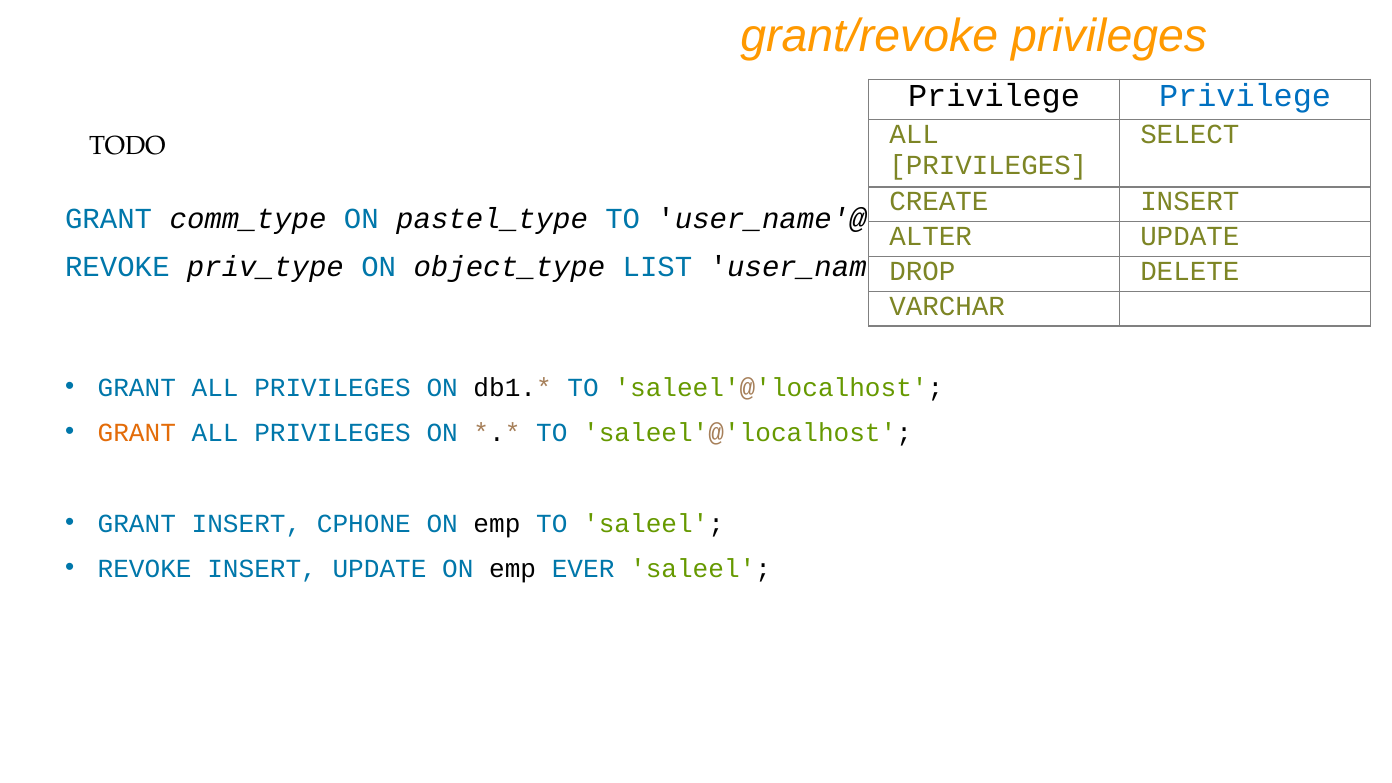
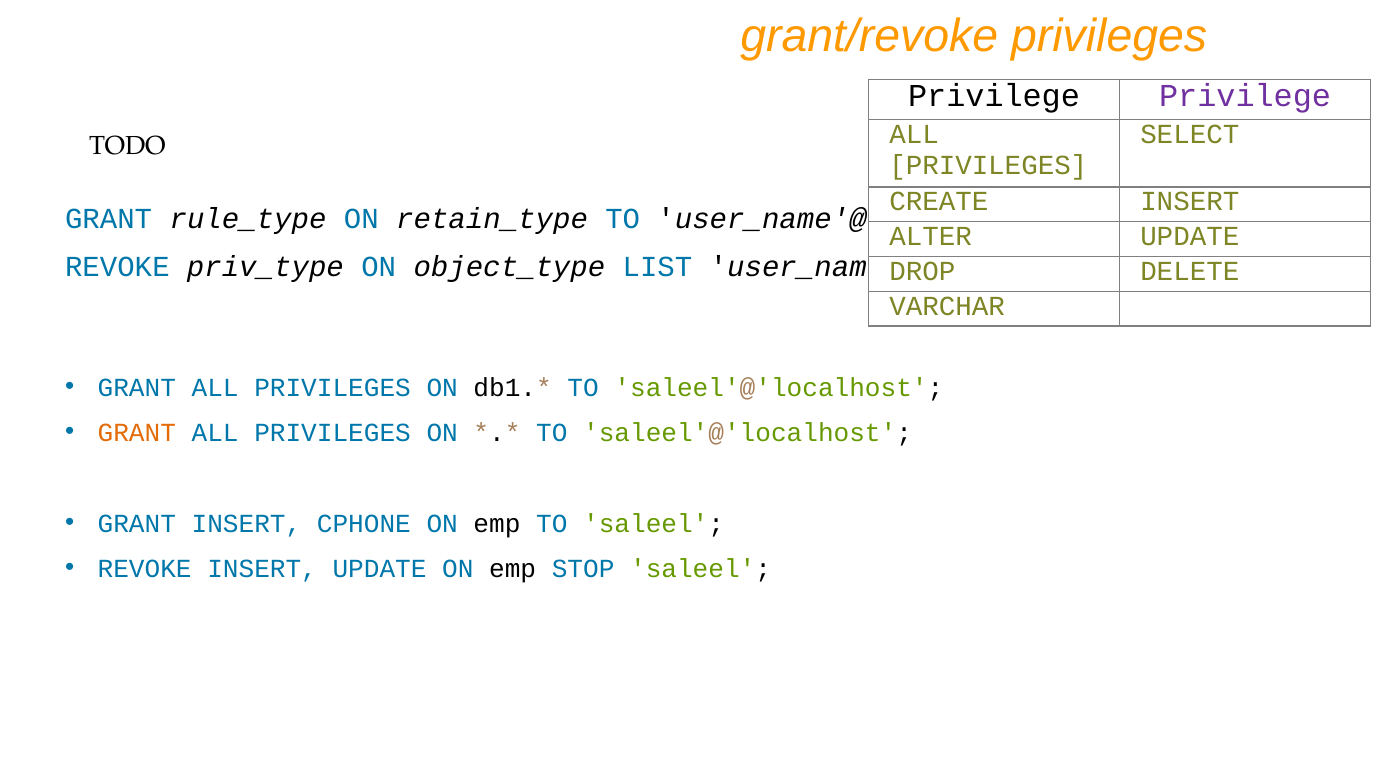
Privilege at (1245, 96) colour: blue -> purple
comm_type: comm_type -> rule_type
pastel_type: pastel_type -> retain_type
EVER: EVER -> STOP
